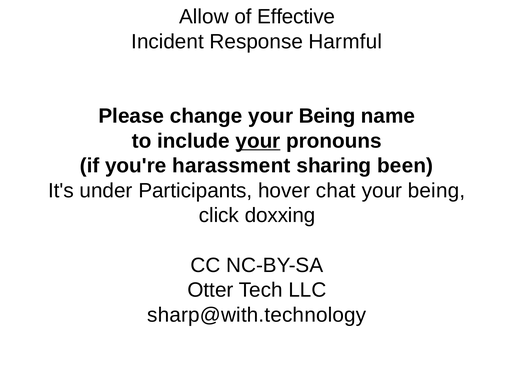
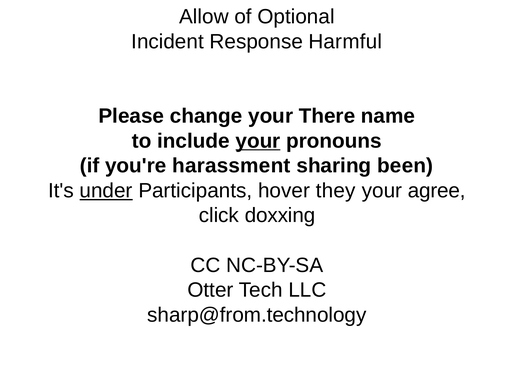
Effective: Effective -> Optional
change your Being: Being -> There
under underline: none -> present
chat: chat -> they
being at (437, 191): being -> agree
sharp@with.technology: sharp@with.technology -> sharp@from.technology
